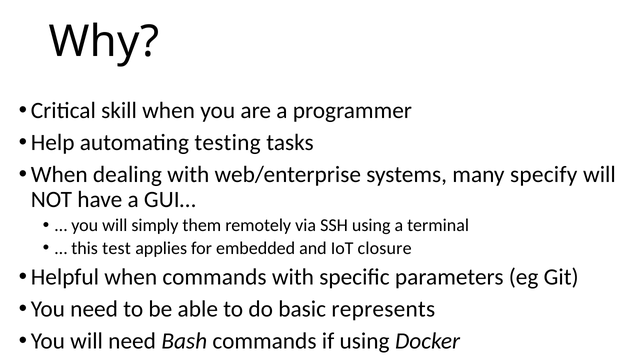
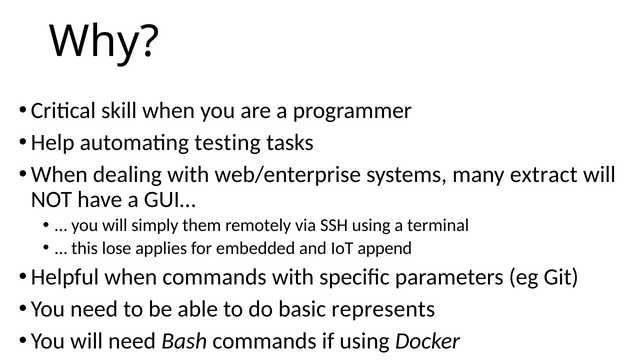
specify: specify -> extract
test: test -> lose
closure: closure -> append
